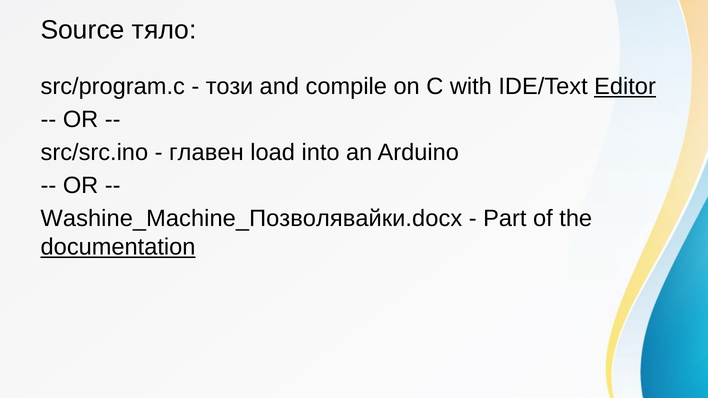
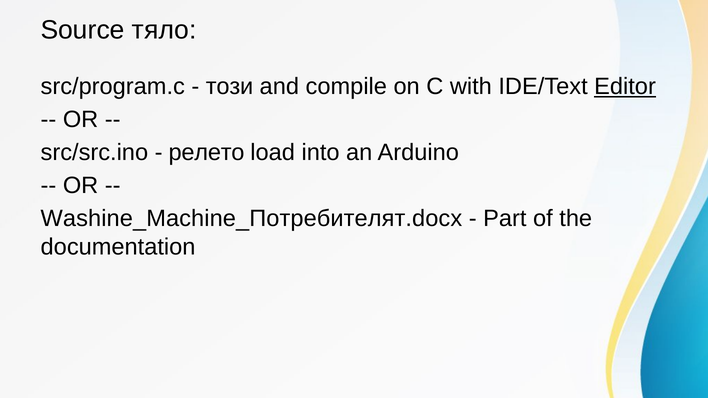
главен: главен -> релето
Washine_Machine_Позволявайки.docx: Washine_Machine_Позволявайки.docx -> Washine_Machine_Потребителят.docx
documentation underline: present -> none
